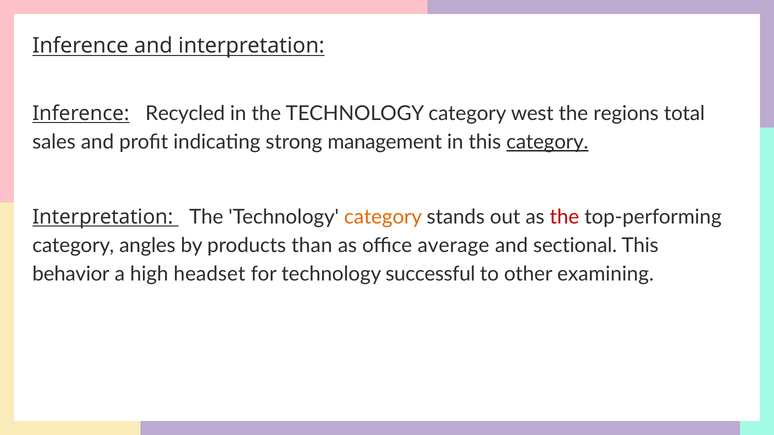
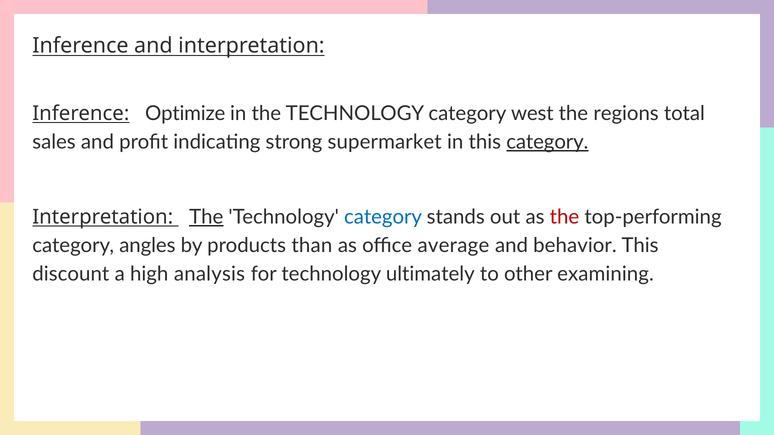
Recycled: Recycled -> Optimize
management: management -> supermarket
The at (206, 217) underline: none -> present
category at (383, 217) colour: orange -> blue
sectional: sectional -> behavior
behavior: behavior -> discount
headset: headset -> analysis
successful: successful -> ultimately
